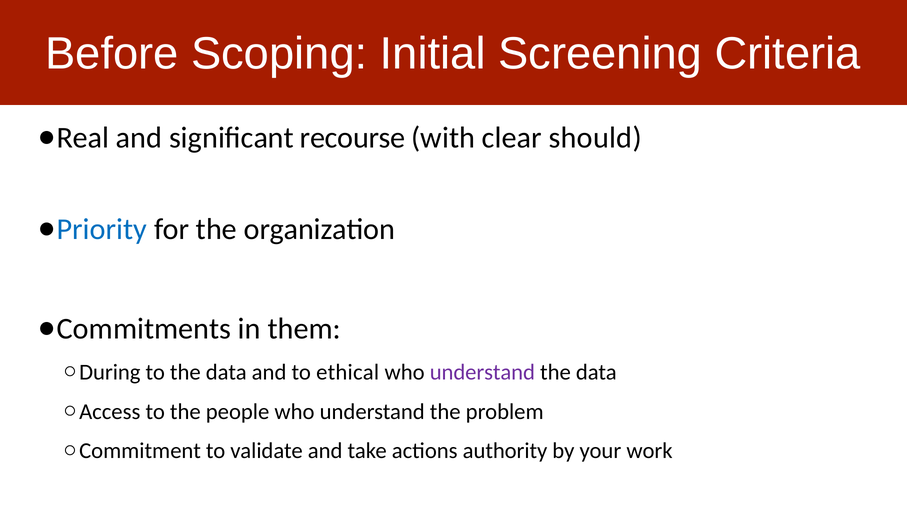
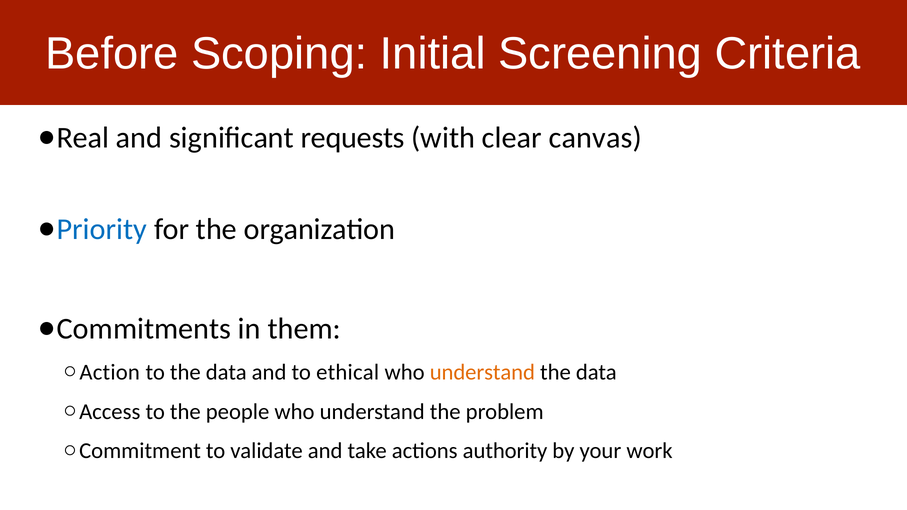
recourse: recourse -> requests
should: should -> canvas
During: During -> Action
understand at (482, 372) colour: purple -> orange
